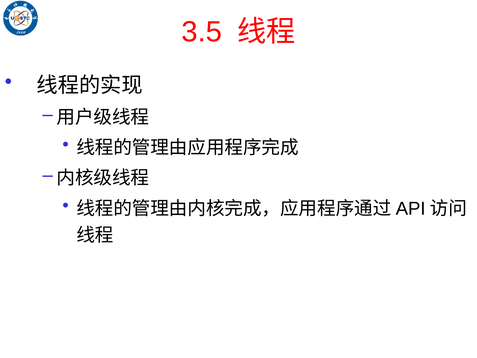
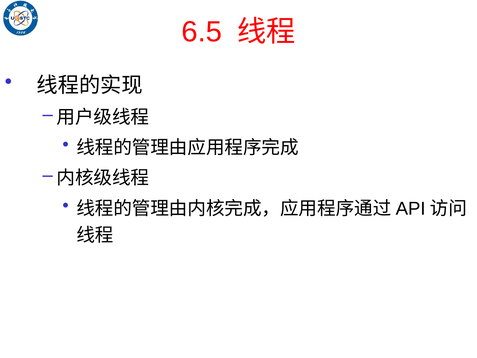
3.5: 3.5 -> 6.5
